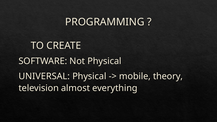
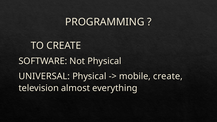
mobile theory: theory -> create
